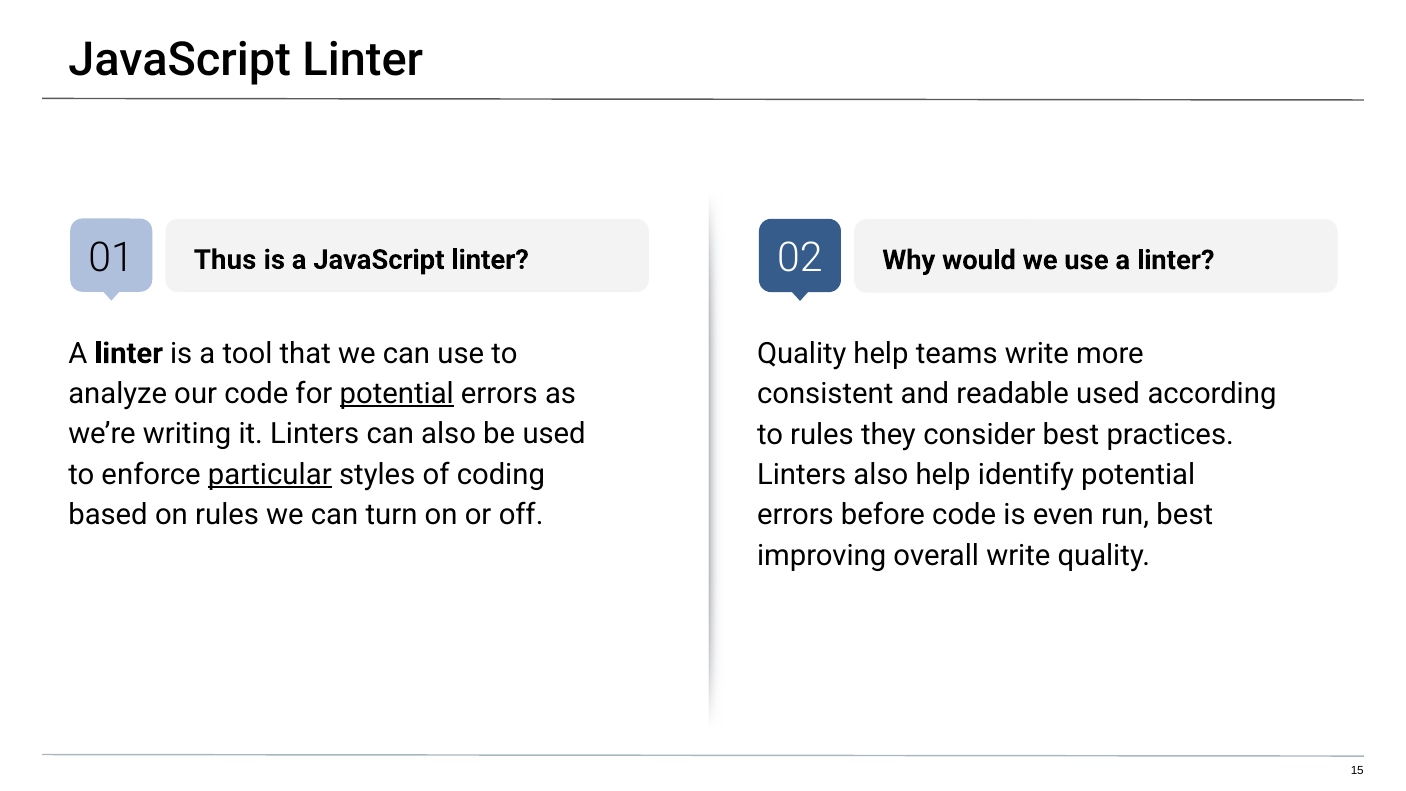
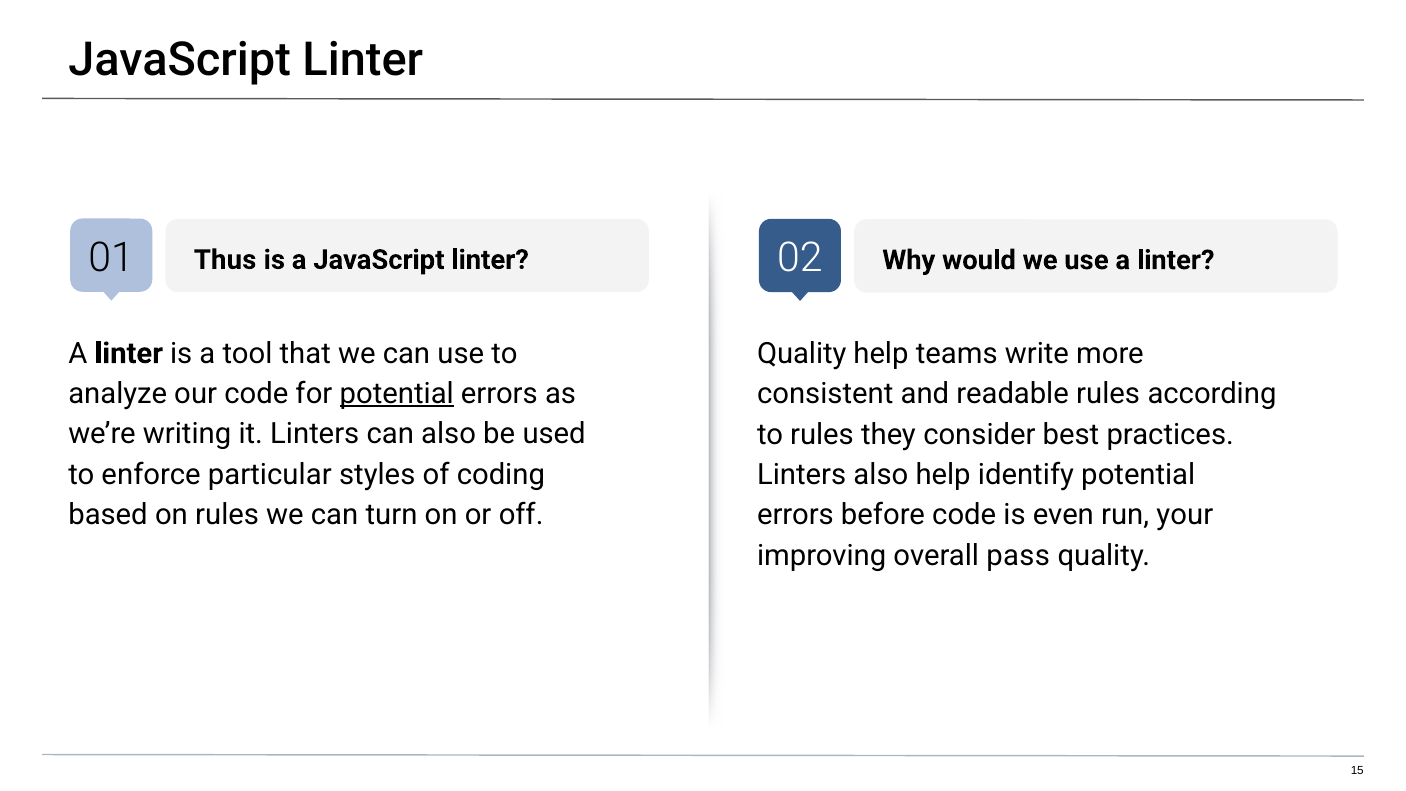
readable used: used -> rules
particular underline: present -> none
run best: best -> your
overall write: write -> pass
